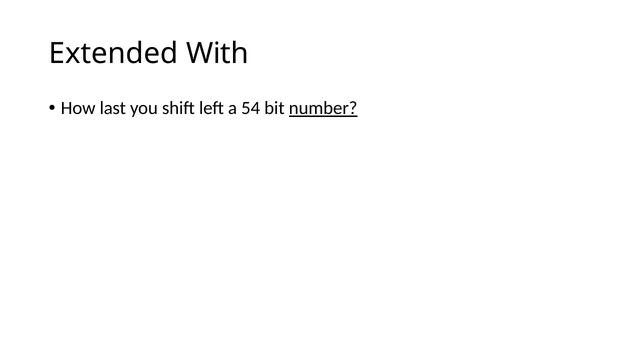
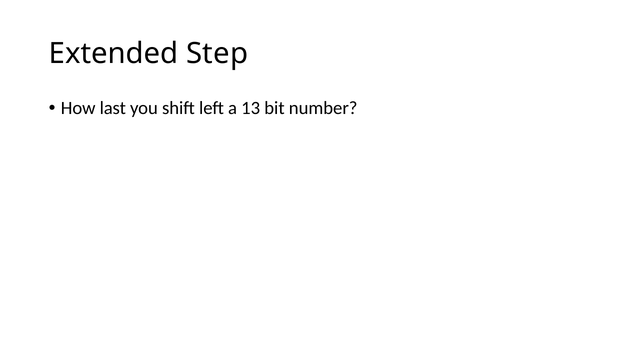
With: With -> Step
54: 54 -> 13
number underline: present -> none
